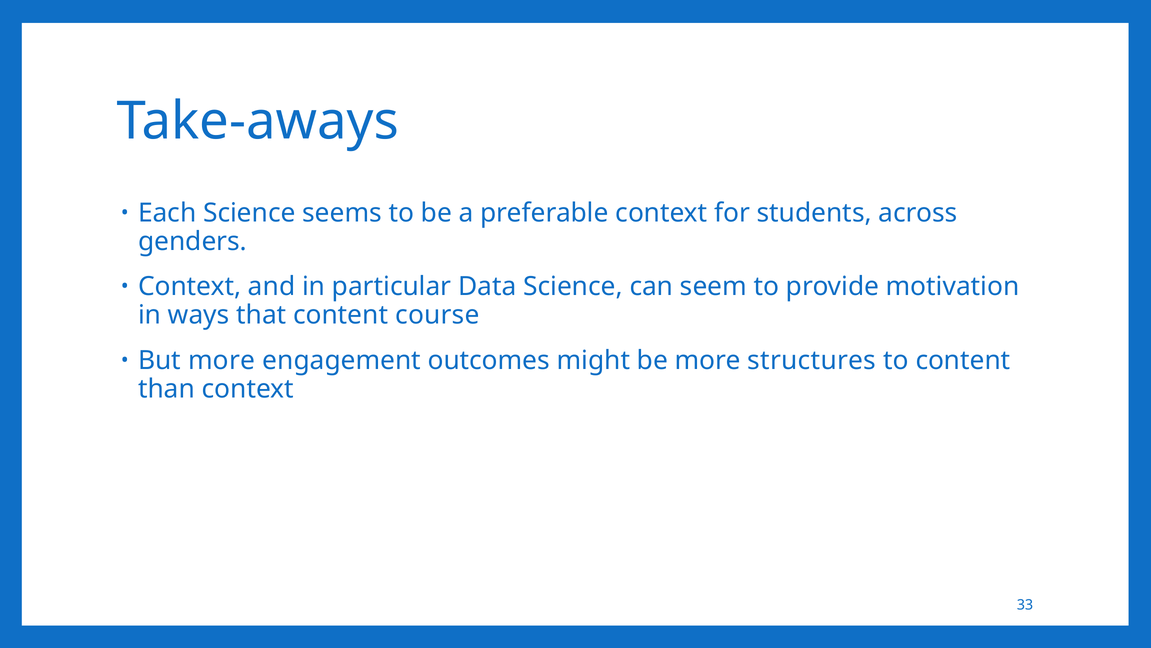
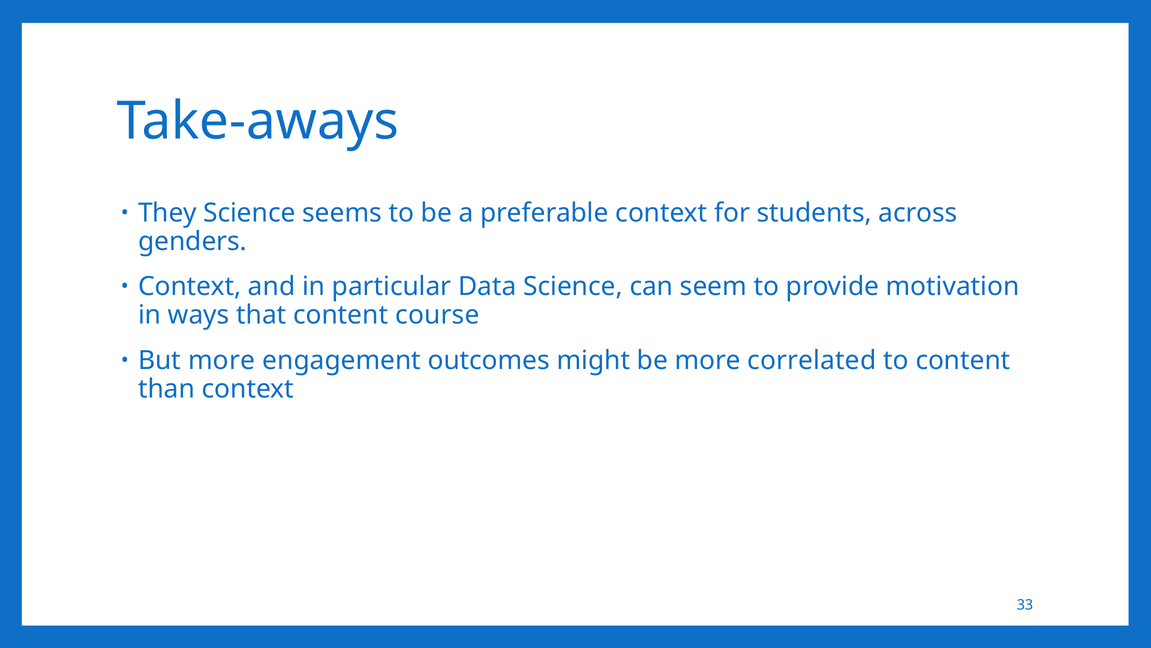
Each: Each -> They
structures: structures -> correlated
